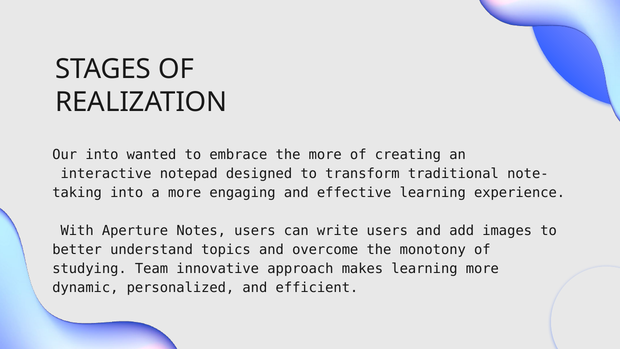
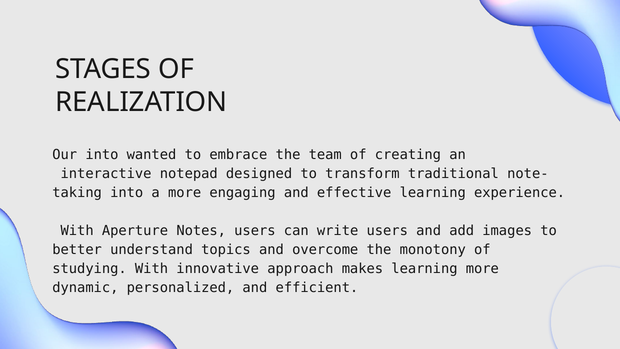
the more: more -> team
studying Team: Team -> With
